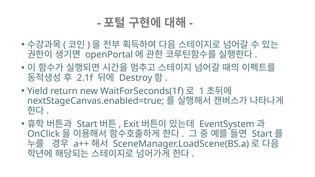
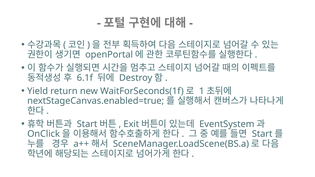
2.1f: 2.1f -> 6.1f
